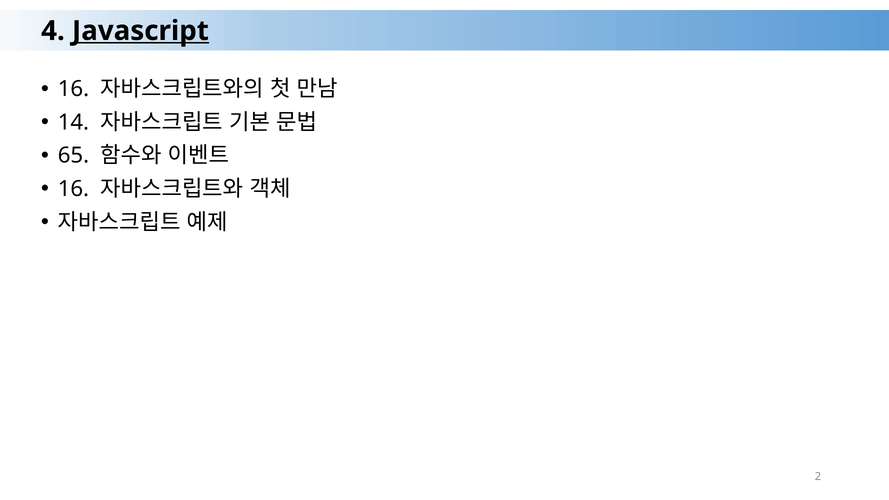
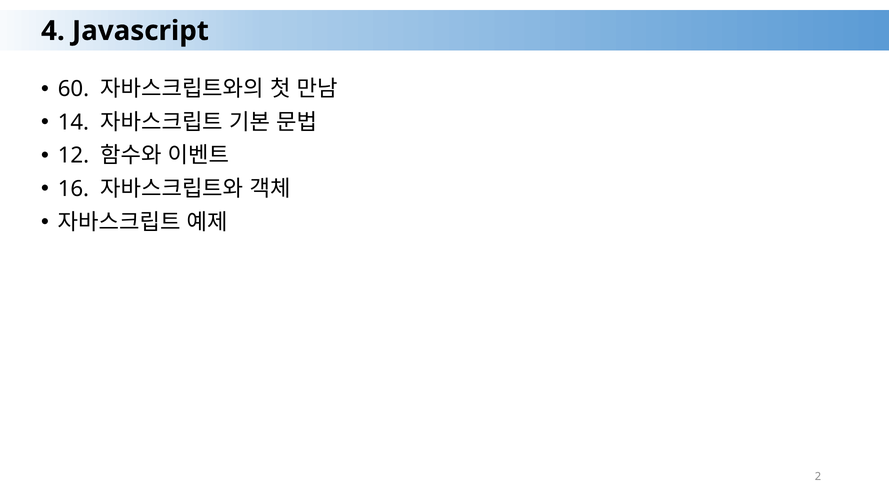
Javascript underline: present -> none
16 at (73, 89): 16 -> 60
65: 65 -> 12
